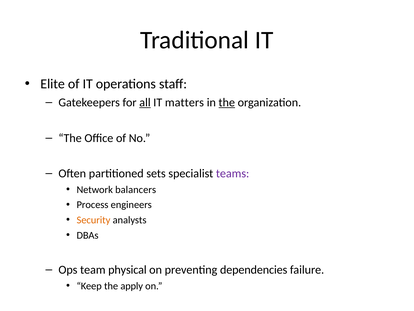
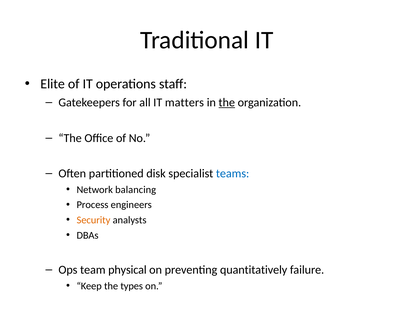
all underline: present -> none
sets: sets -> disk
teams colour: purple -> blue
balancers: balancers -> balancing
dependencies: dependencies -> quantitatively
apply: apply -> types
